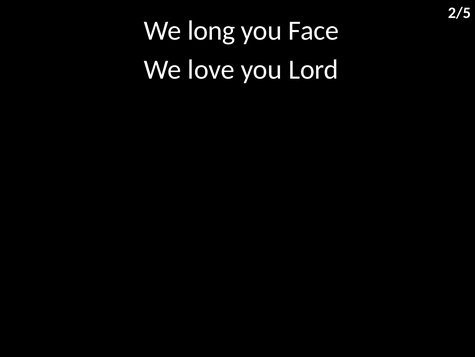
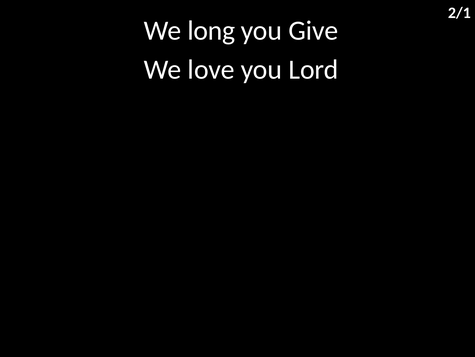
2/5: 2/5 -> 2/1
Face: Face -> Give
